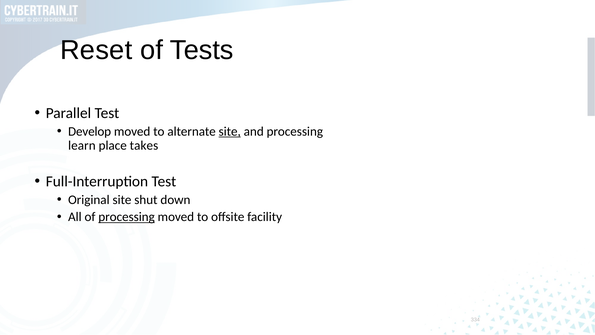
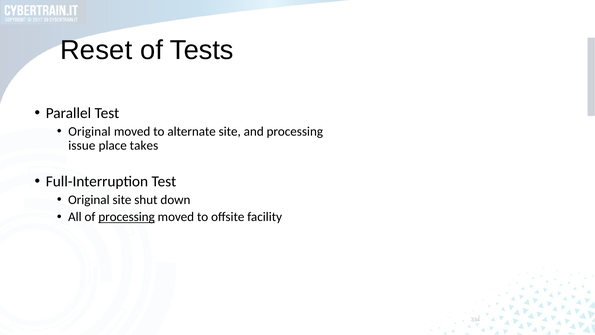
Develop at (90, 131): Develop -> Original
site at (230, 131) underline: present -> none
learn: learn -> issue
